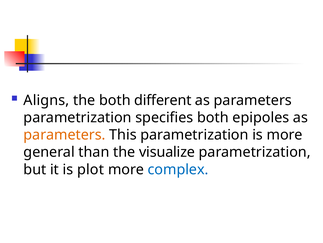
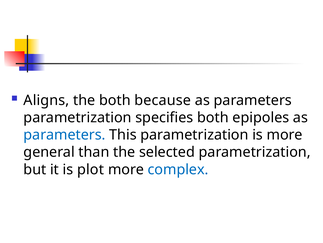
different: different -> because
parameters at (64, 135) colour: orange -> blue
visualize: visualize -> selected
